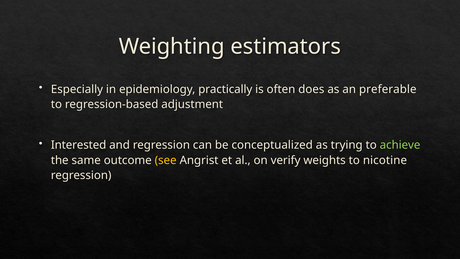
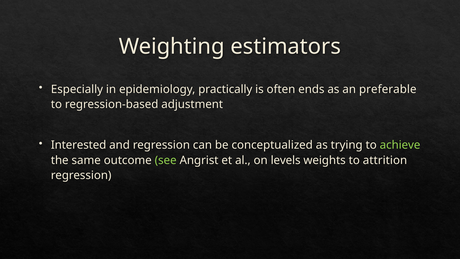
does: does -> ends
see colour: yellow -> light green
verify: verify -> levels
nicotine: nicotine -> attrition
